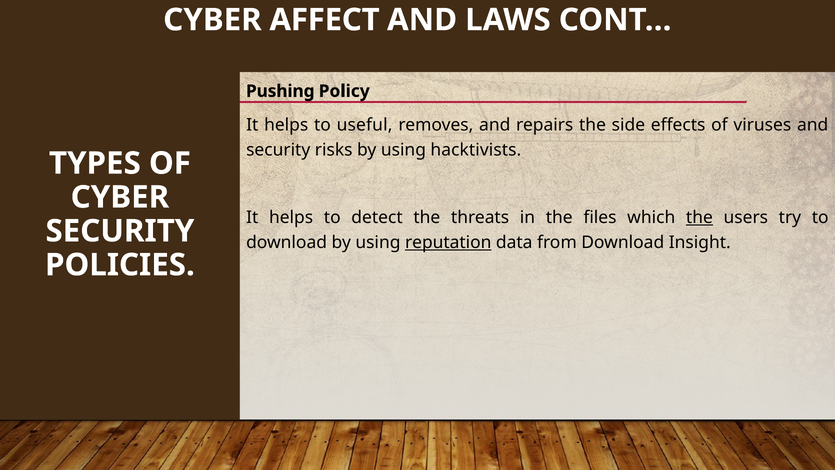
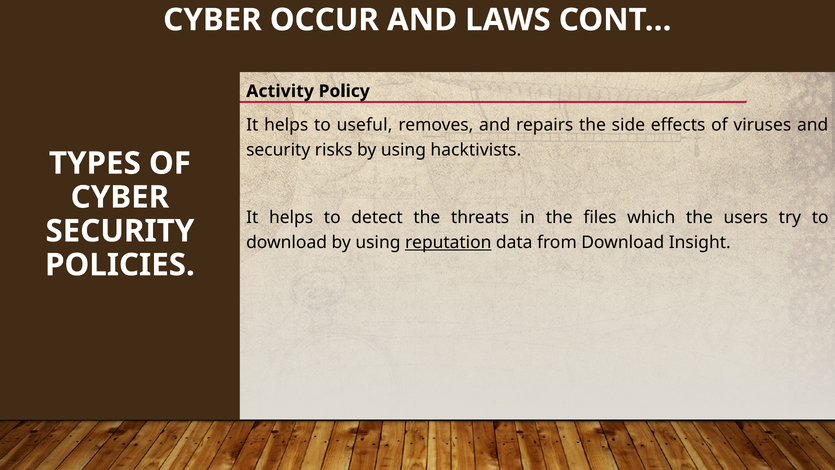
AFFECT: AFFECT -> OCCUR
Pushing: Pushing -> Activity
the at (699, 218) underline: present -> none
